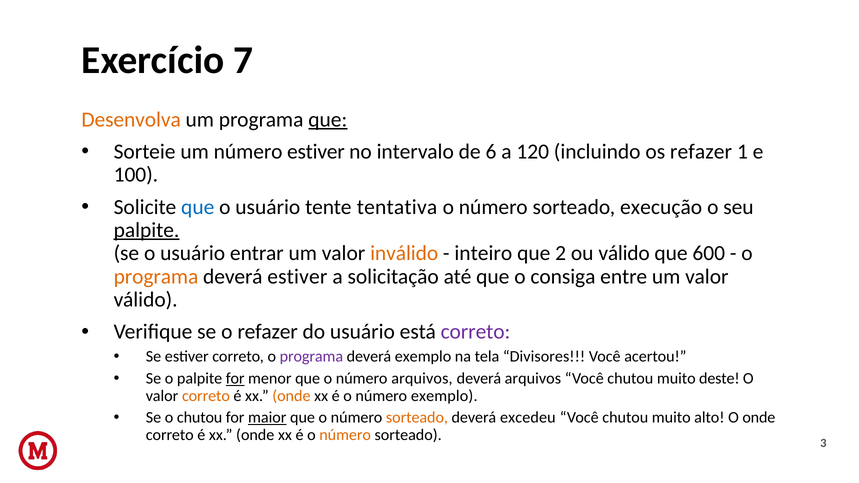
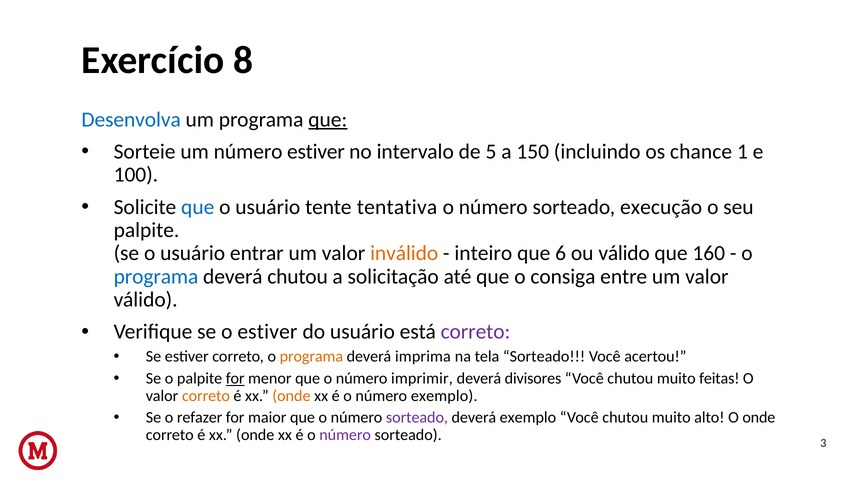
7: 7 -> 8
Desenvolva colour: orange -> blue
6: 6 -> 5
120: 120 -> 150
os refazer: refazer -> chance
palpite at (147, 230) underline: present -> none
2: 2 -> 6
600: 600 -> 160
programa at (156, 277) colour: orange -> blue
deverá estiver: estiver -> chutou
o refazer: refazer -> estiver
programa at (311, 357) colour: purple -> orange
deverá exemplo: exemplo -> imprima
tela Divisores: Divisores -> Sorteado
número arquivos: arquivos -> imprimir
deverá arquivos: arquivos -> divisores
deste: deste -> feitas
o chutou: chutou -> refazer
maior underline: present -> none
sorteado at (417, 418) colour: orange -> purple
deverá excedeu: excedeu -> exemplo
número at (345, 435) colour: orange -> purple
